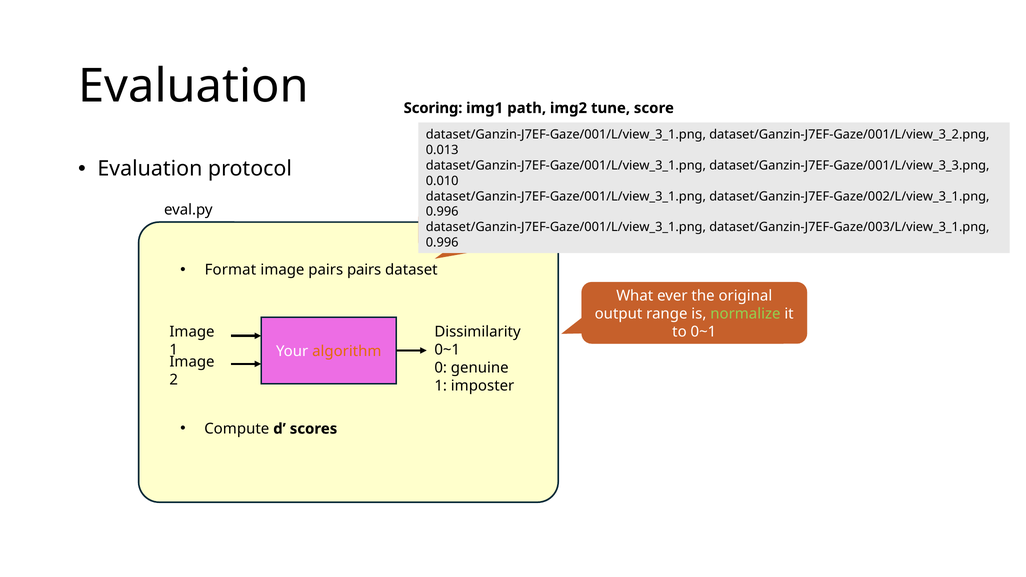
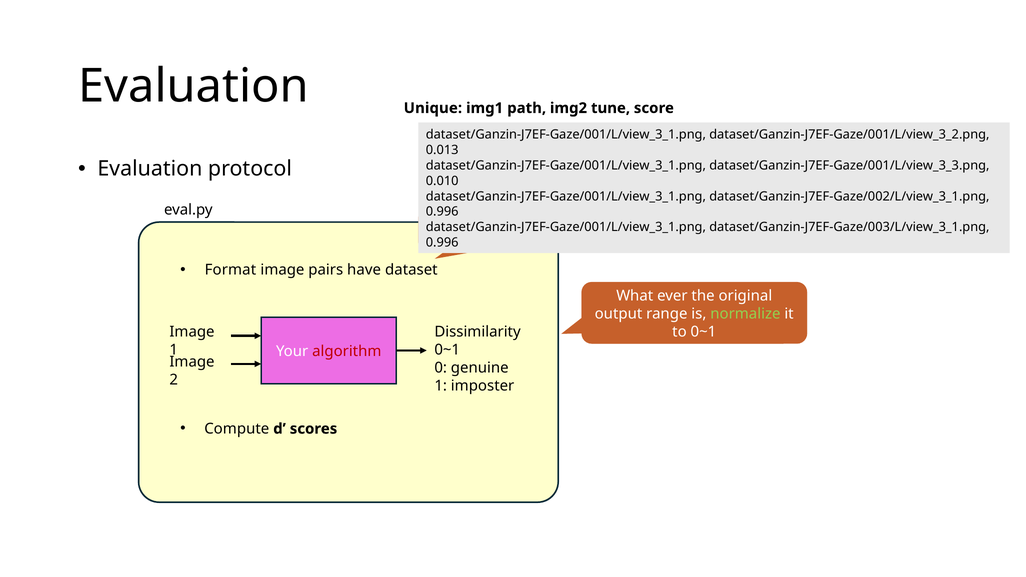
Scoring: Scoring -> Unique
pairs pairs: pairs -> have
algorithm colour: orange -> red
